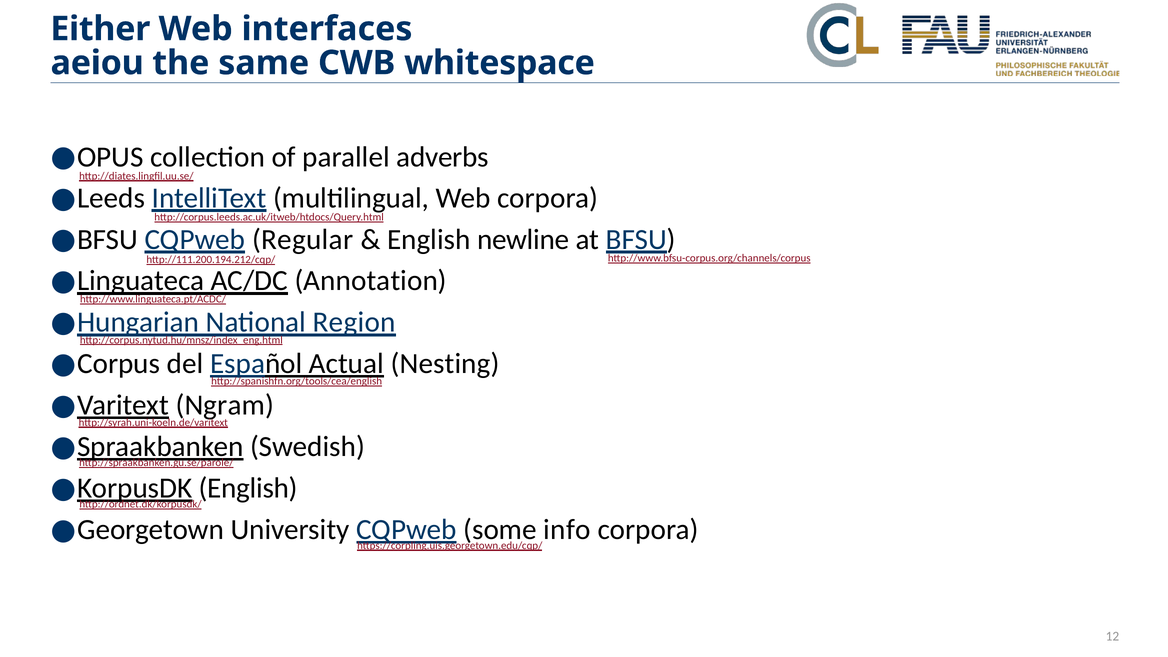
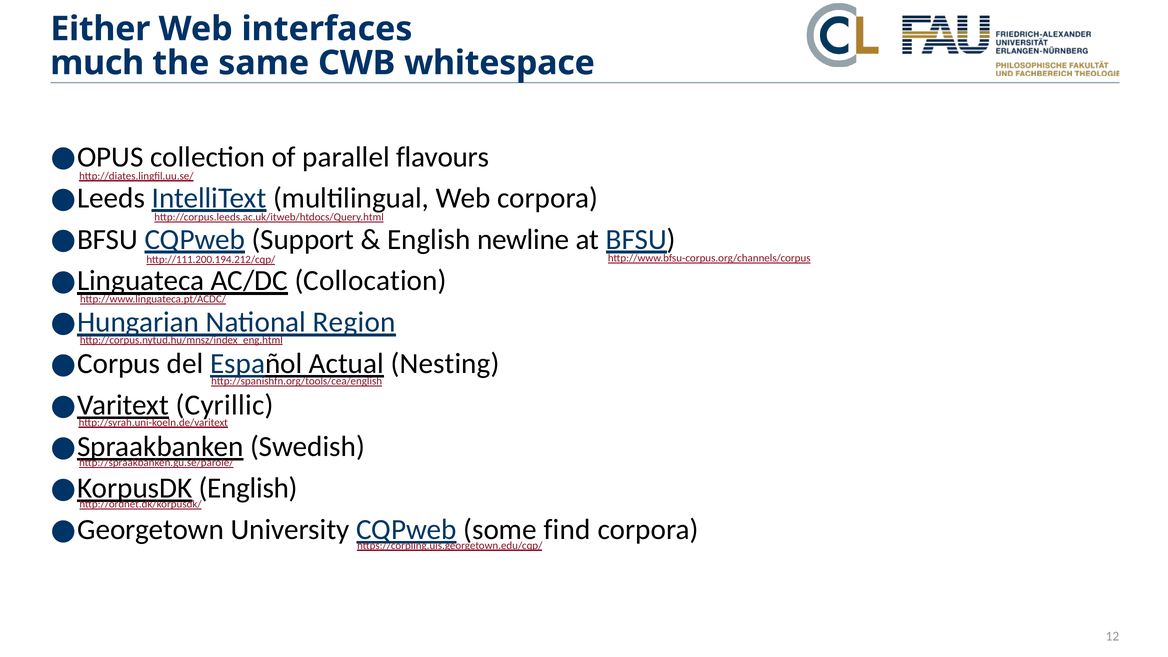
aeiou: aeiou -> much
adverbs: adverbs -> flavours
Regular: Regular -> Support
Annotation: Annotation -> Collocation
Ngram: Ngram -> Cyrillic
info: info -> find
